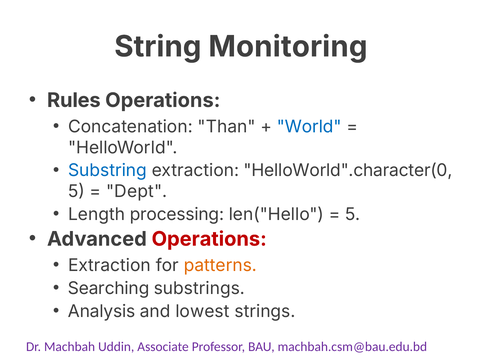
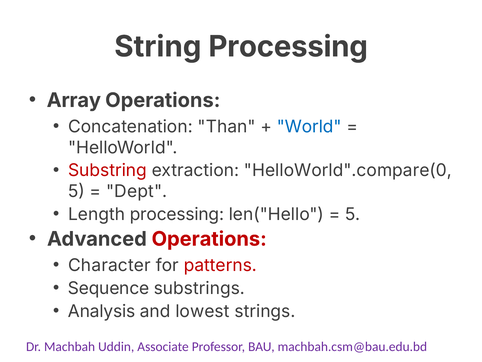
String Monitoring: Monitoring -> Processing
Rules: Rules -> Array
Substring colour: blue -> red
HelloWorld".character(0: HelloWorld".character(0 -> HelloWorld".compare(0
Extraction at (110, 265): Extraction -> Character
patterns colour: orange -> red
Searching: Searching -> Sequence
